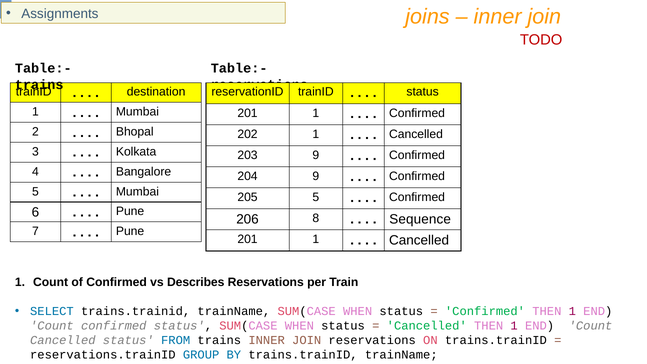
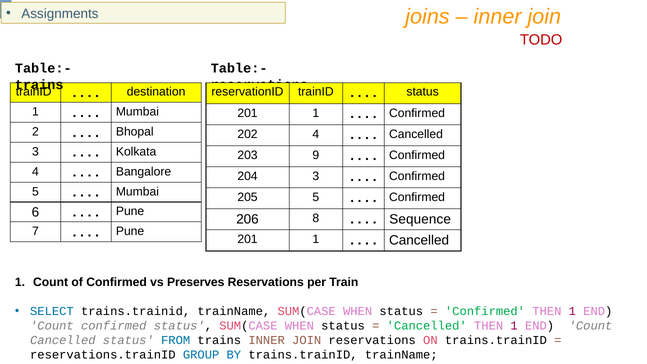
202 1: 1 -> 4
204 9: 9 -> 3
Describes: Describes -> Preserves
